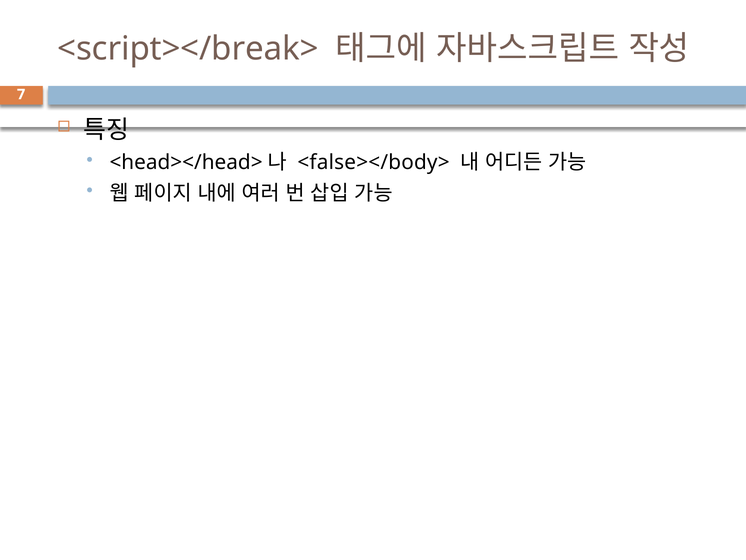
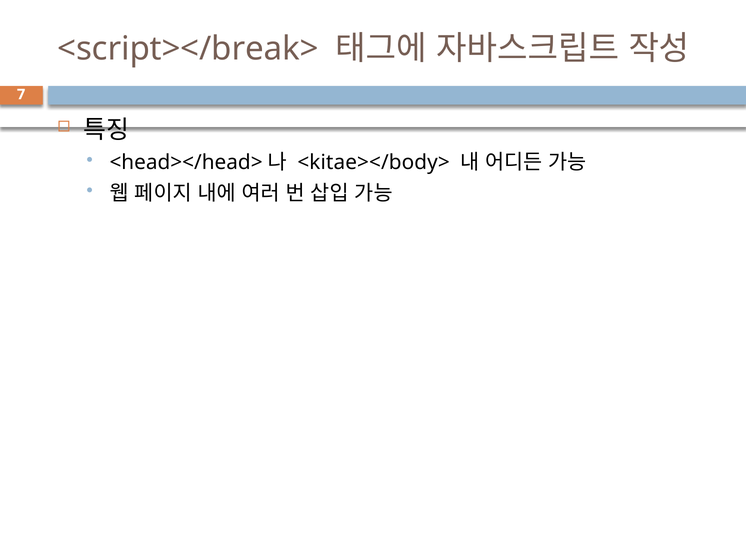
<false></body>: <false></body> -> <kitae></body>
